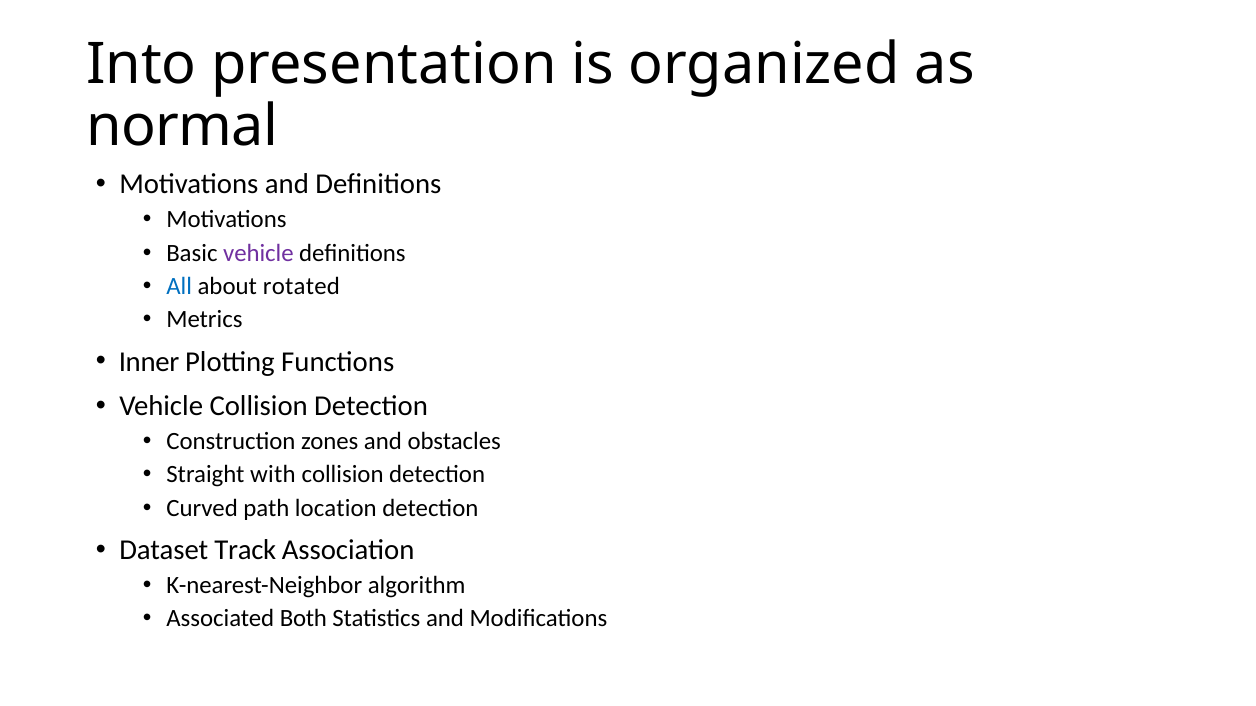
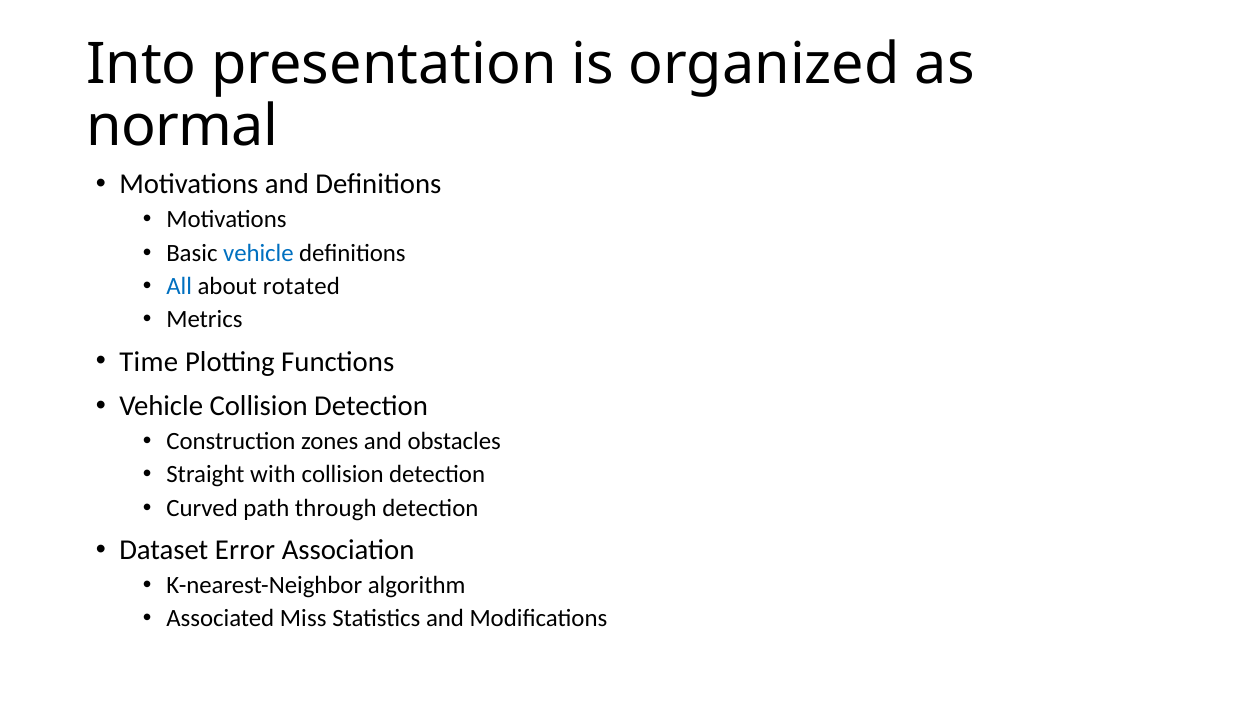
vehicle at (258, 253) colour: purple -> blue
Inner: Inner -> Time
location: location -> through
Track: Track -> Error
Both: Both -> Miss
